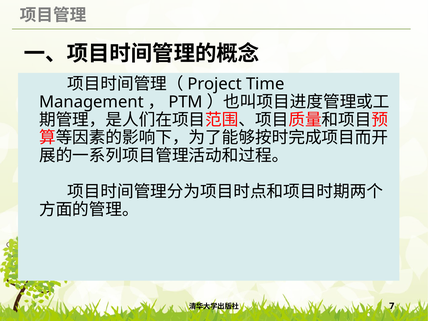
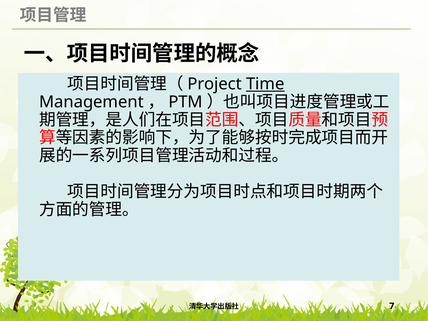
Time underline: none -> present
